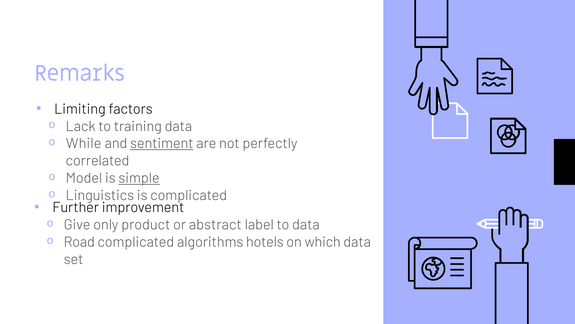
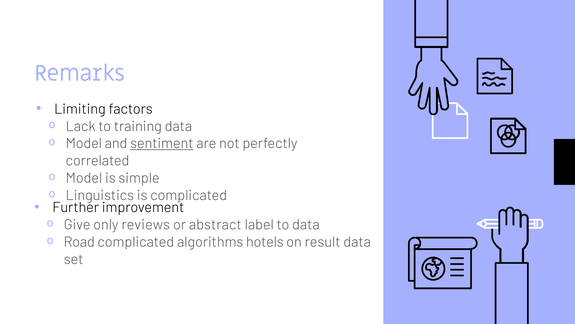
While at (84, 143): While -> Model
simple underline: present -> none
product: product -> reviews
which: which -> result
